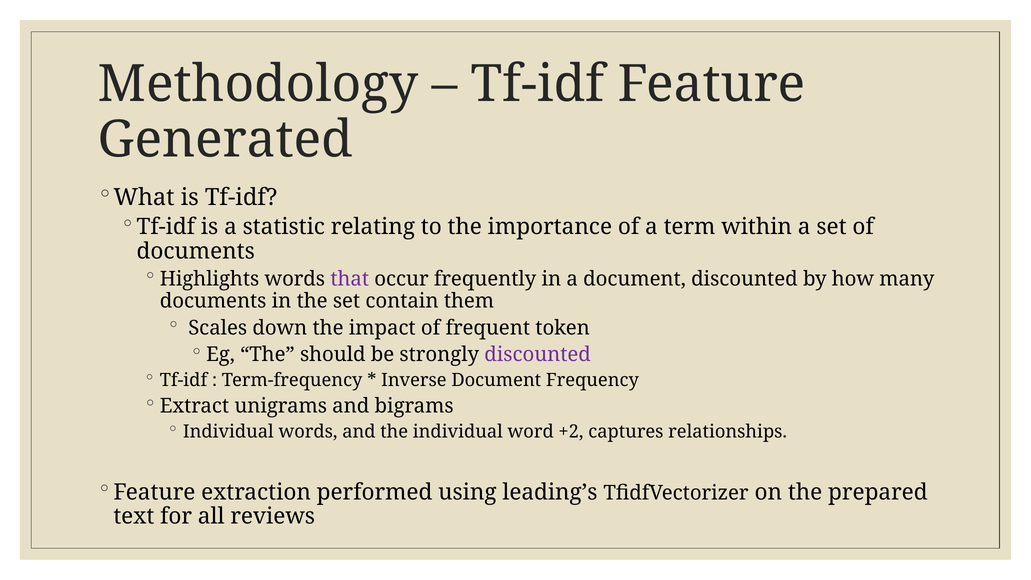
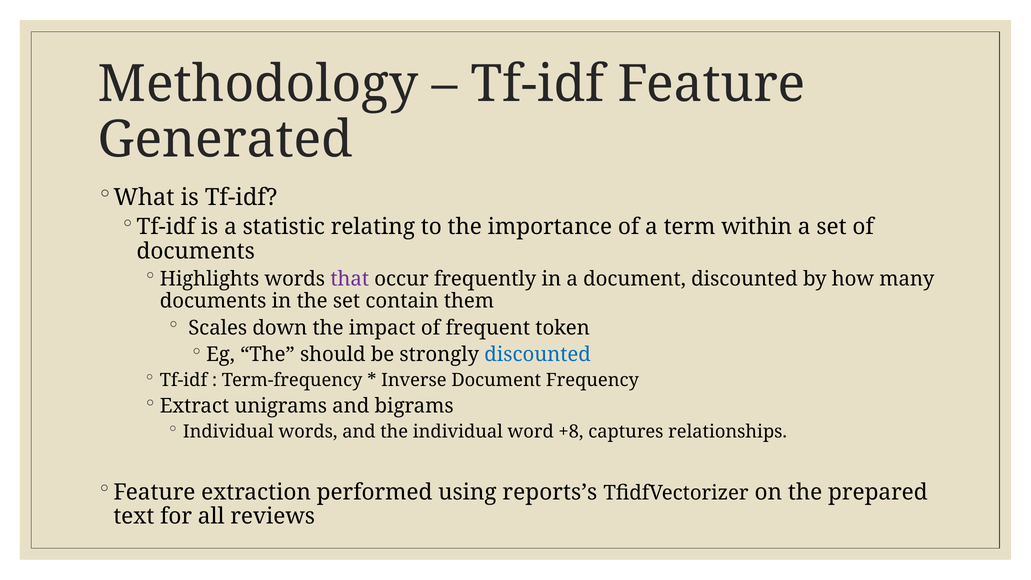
discounted at (538, 355) colour: purple -> blue
+2: +2 -> +8
leading’s: leading’s -> reports’s
